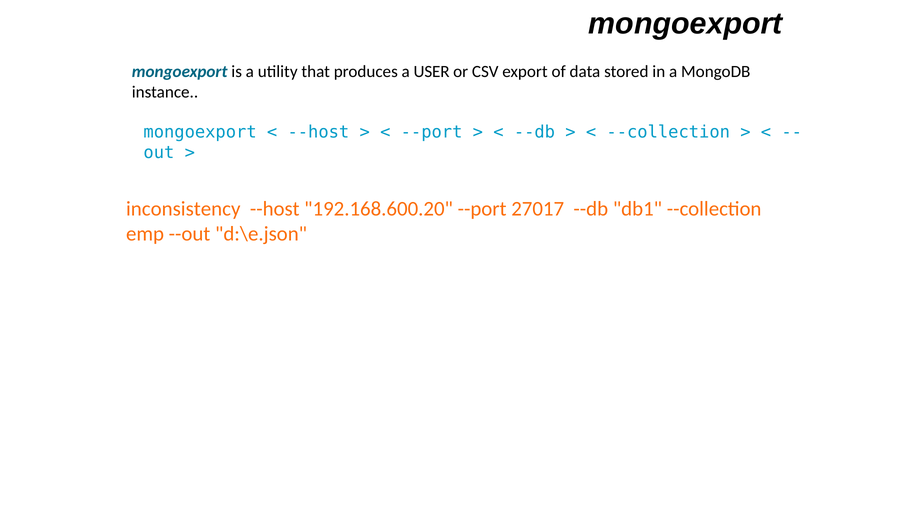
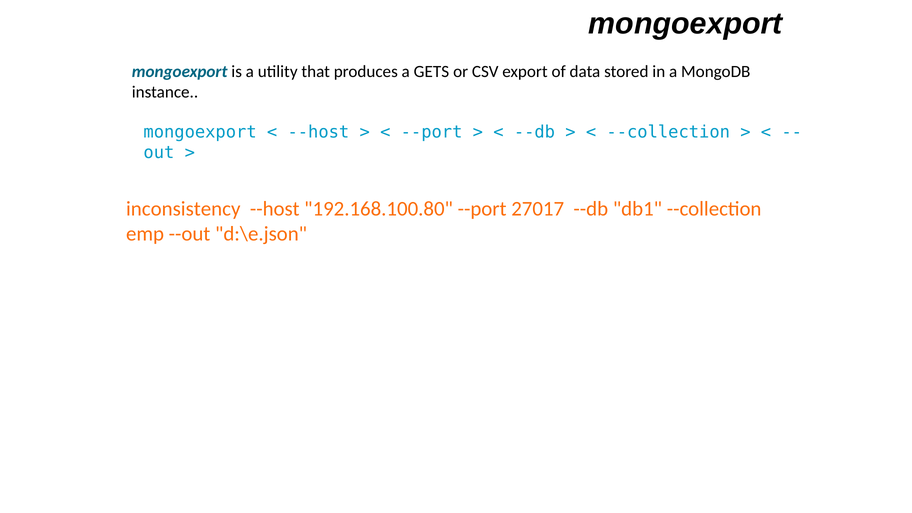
USER: USER -> GETS
192.168.600.20: 192.168.600.20 -> 192.168.100.80
